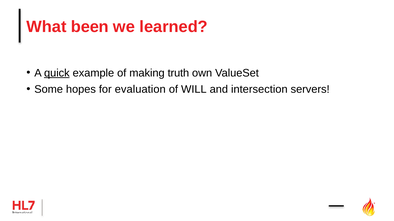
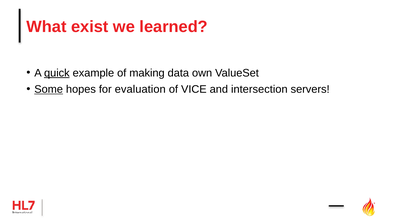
been: been -> exist
truth: truth -> data
Some underline: none -> present
WILL: WILL -> VICE
